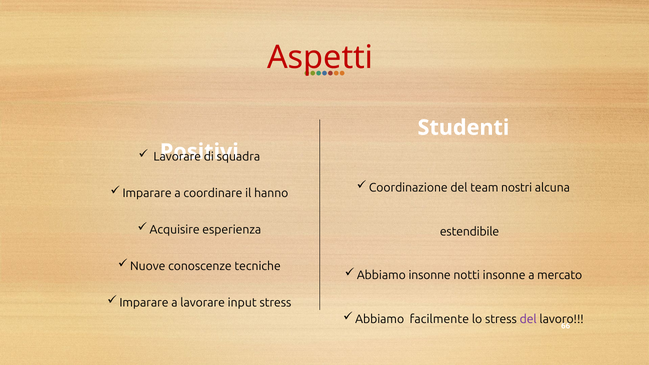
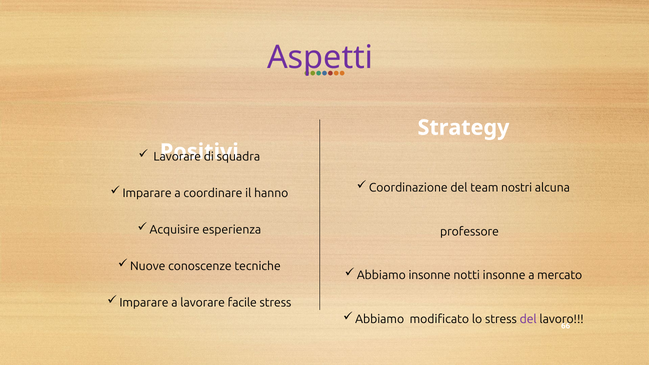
Aspetti colour: red -> purple
Studenti: Studenti -> Strategy
estendibile: estendibile -> professore
input: input -> facile
facilmente: facilmente -> modificato
